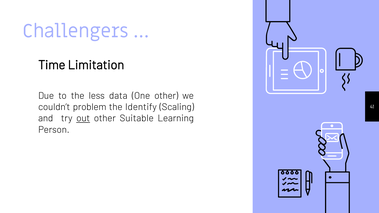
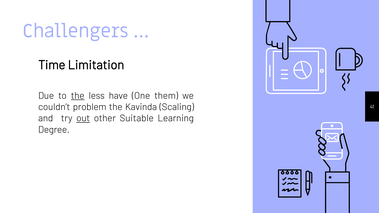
the at (78, 96) underline: none -> present
data: data -> have
One other: other -> them
Identify: Identify -> Kavinda
Person: Person -> Degree
